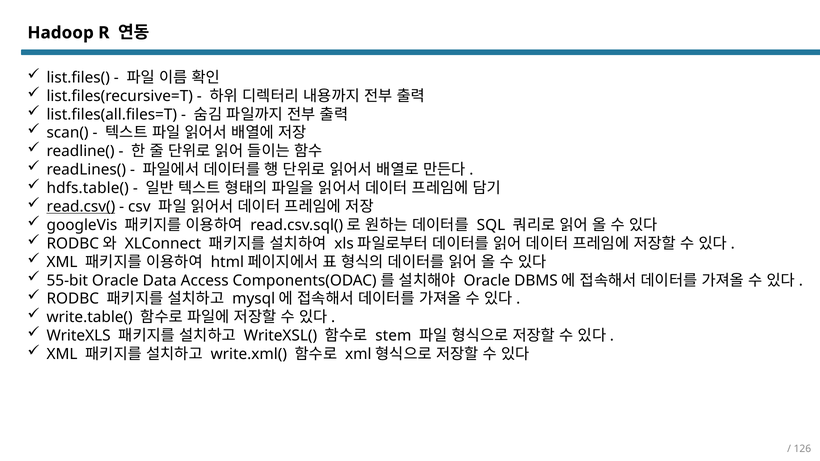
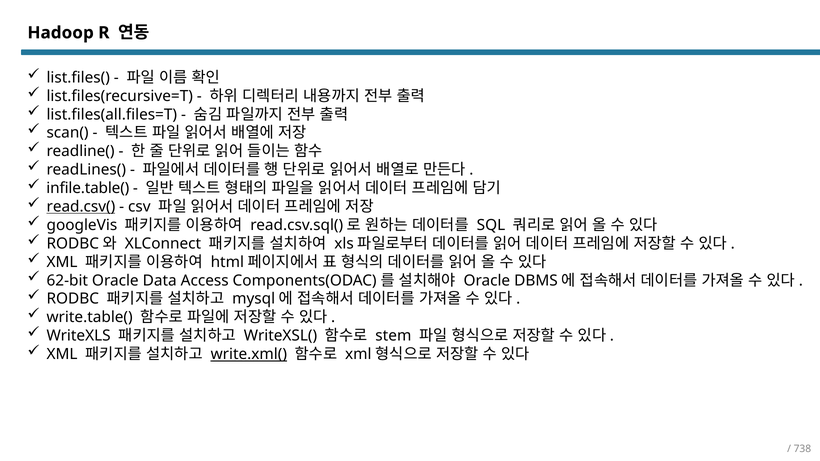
hdfs.table(: hdfs.table( -> infile.table(
55-bit: 55-bit -> 62-bit
write.xml( underline: none -> present
126: 126 -> 738
